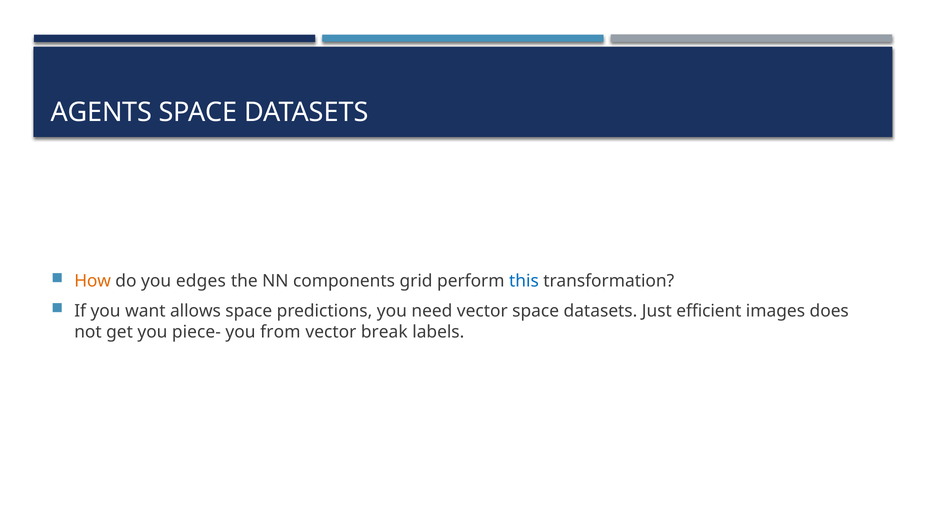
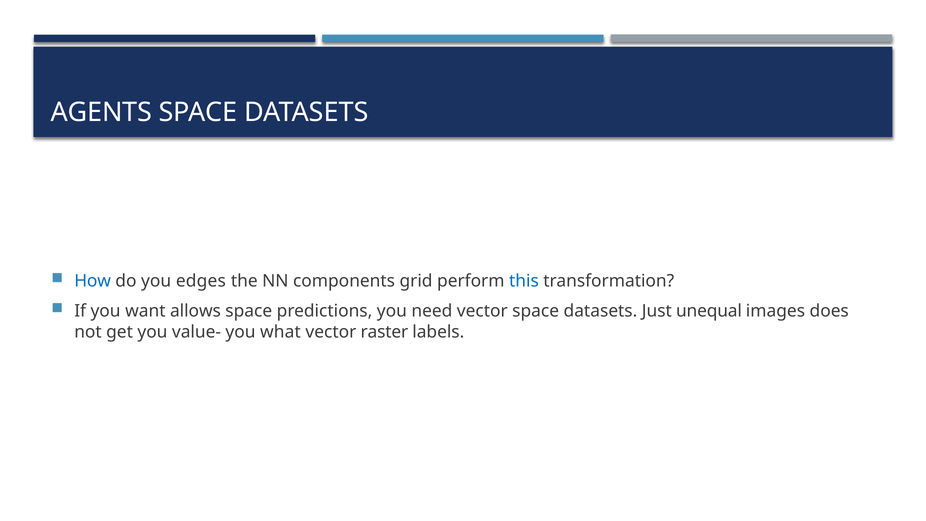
How colour: orange -> blue
efficient: efficient -> unequal
piece-: piece- -> value-
from: from -> what
break: break -> raster
